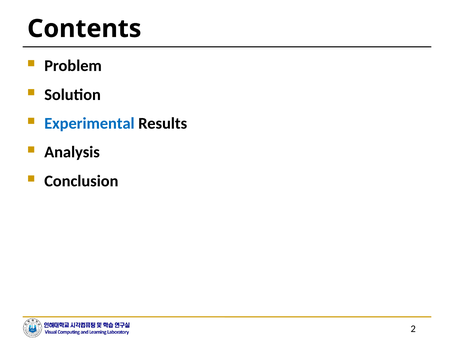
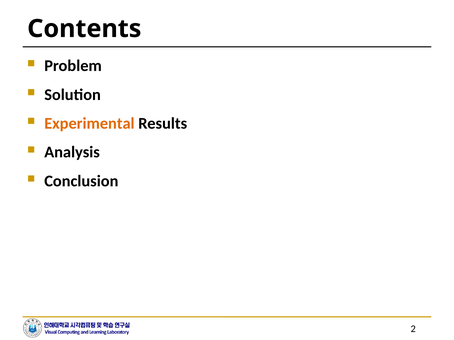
Experimental colour: blue -> orange
